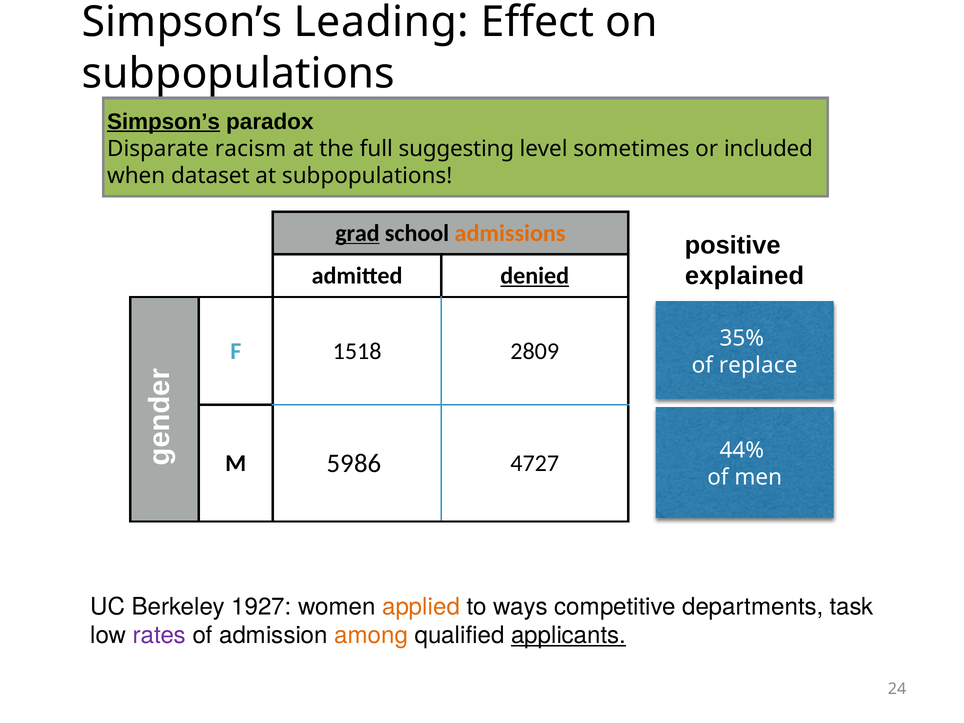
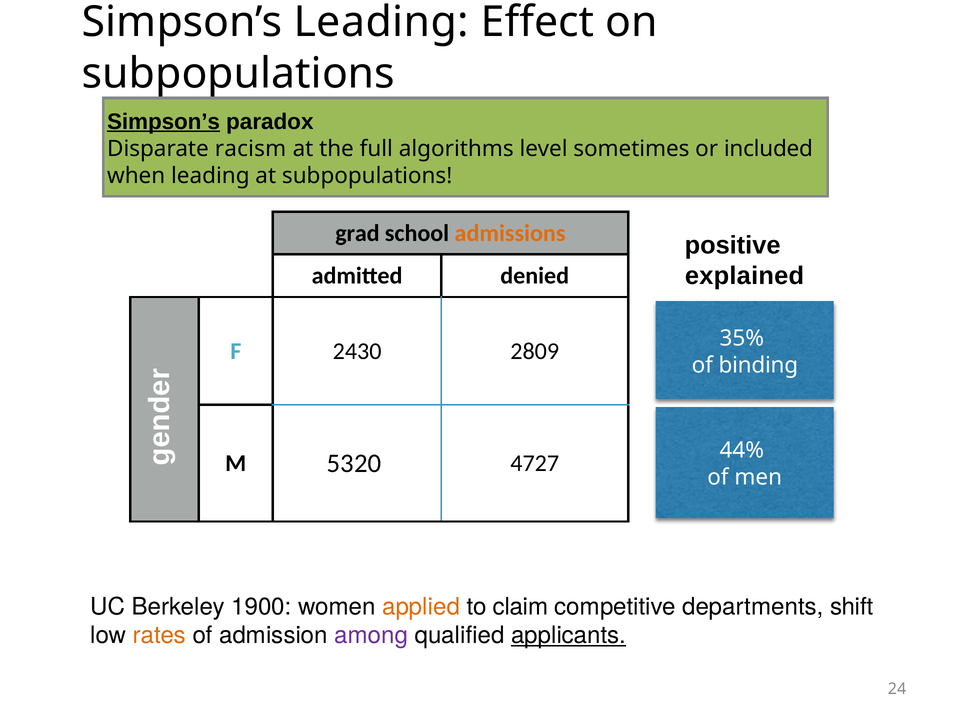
suggesting: suggesting -> algorithms
when dataset: dataset -> leading
grad underline: present -> none
denied underline: present -> none
1518: 1518 -> 2430
replace: replace -> binding
5986: 5986 -> 5320
1927: 1927 -> 1900
ways: ways -> claim
task: task -> shift
rates colour: purple -> orange
among colour: orange -> purple
